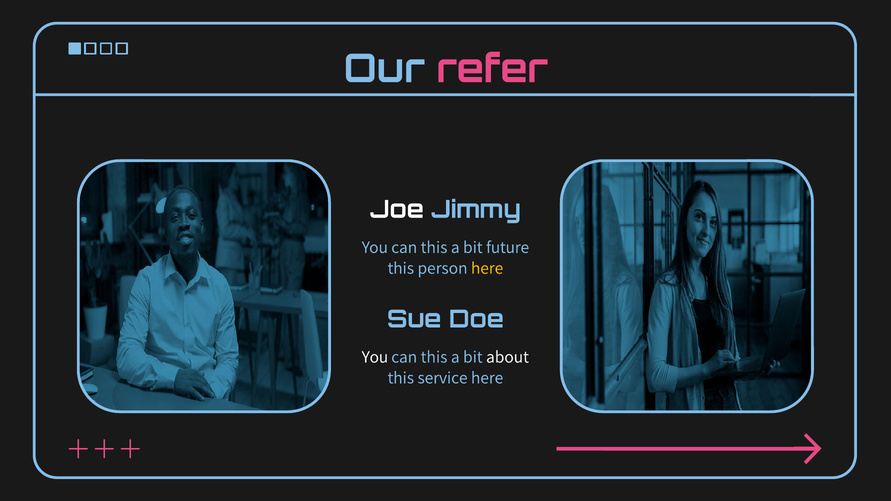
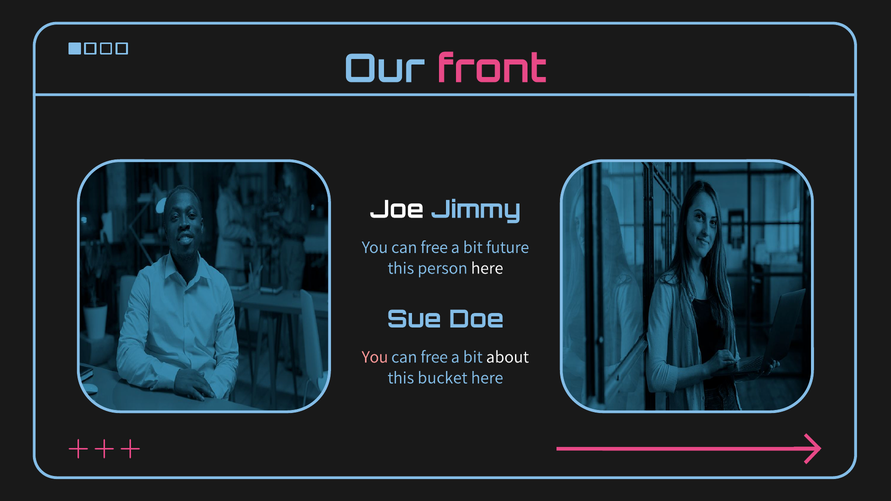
refer: refer -> front
this at (434, 247): this -> free
here at (487, 268) colour: yellow -> white
You at (375, 357) colour: white -> pink
this at (434, 357): this -> free
service: service -> bucket
